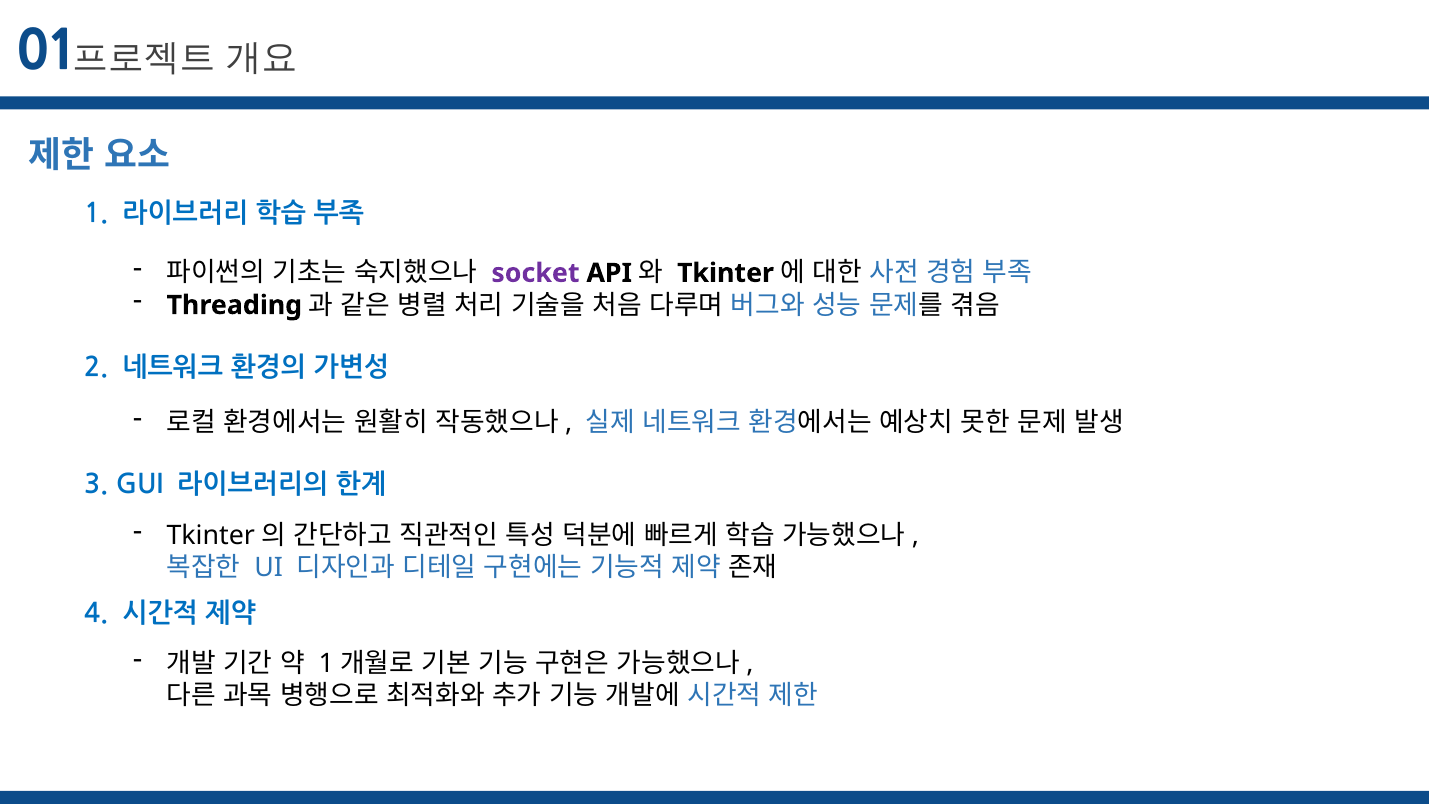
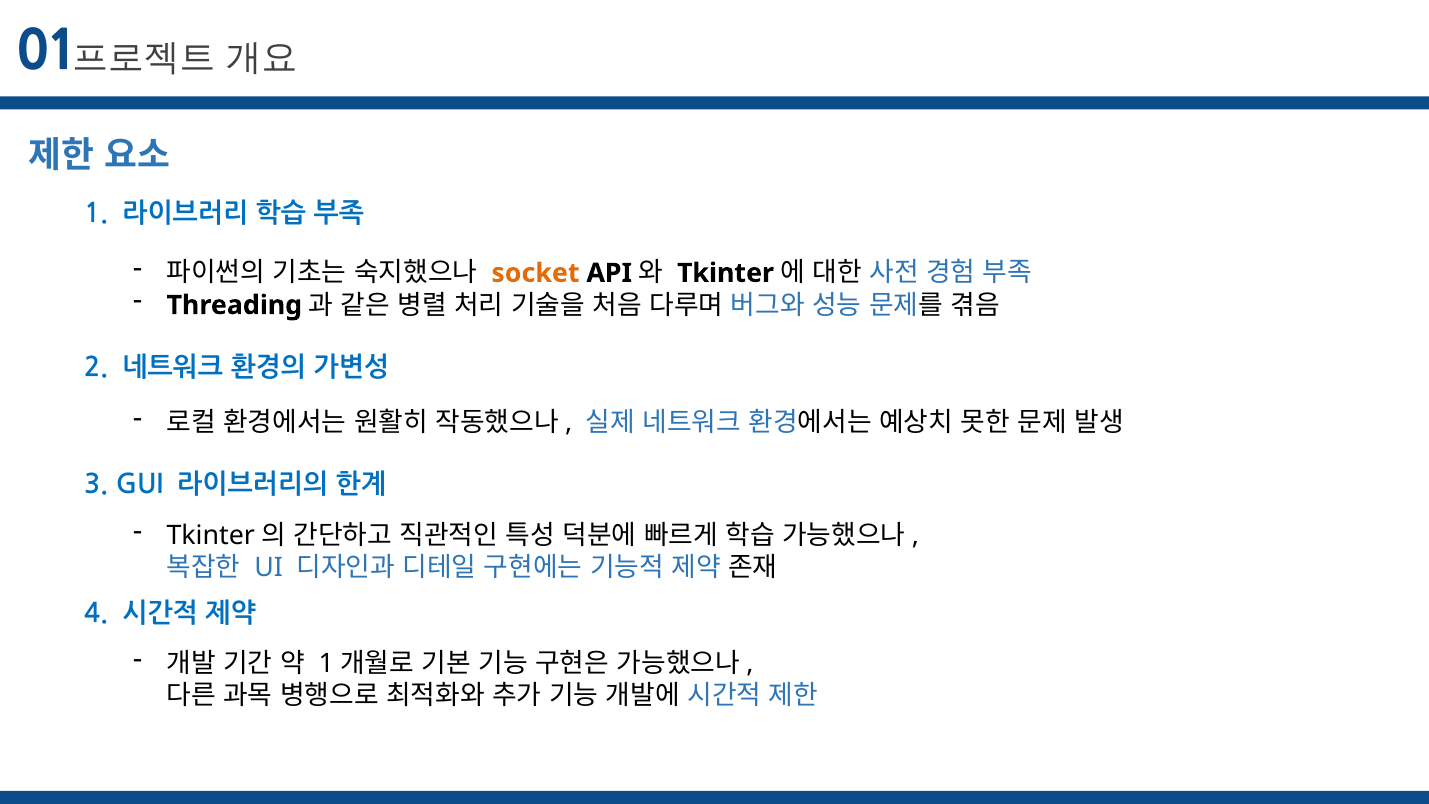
socket colour: purple -> orange
